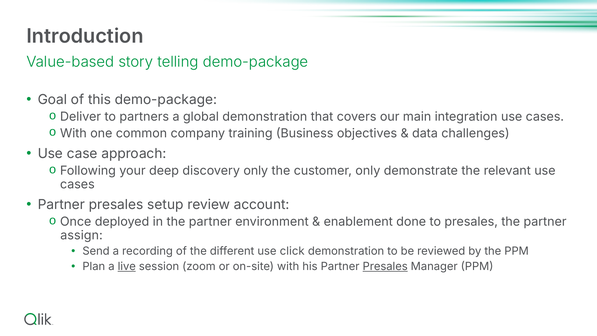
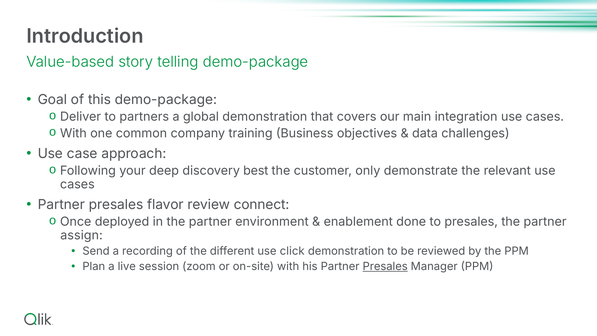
discovery only: only -> best
setup: setup -> flavor
account: account -> connect
live underline: present -> none
